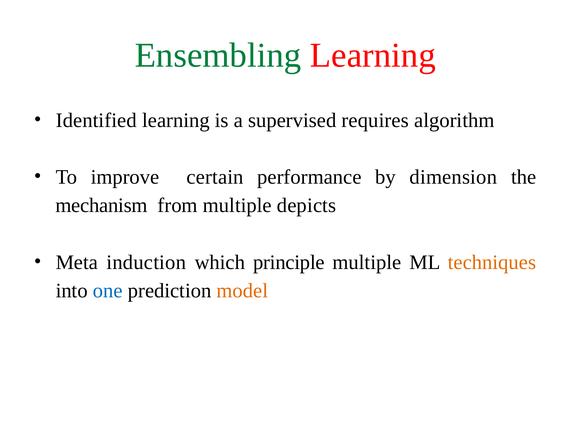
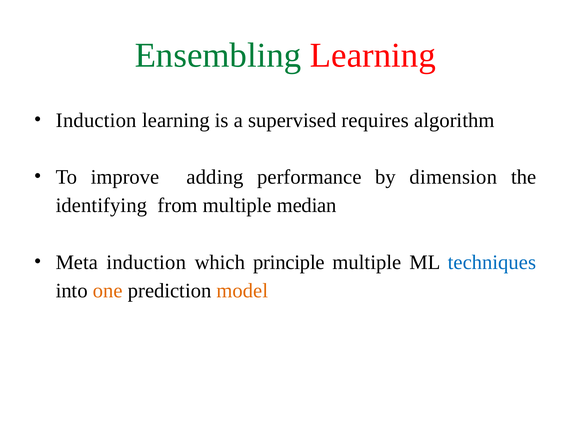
Identified at (96, 120): Identified -> Induction
certain: certain -> adding
mechanism: mechanism -> identifying
depicts: depicts -> median
techniques colour: orange -> blue
one colour: blue -> orange
